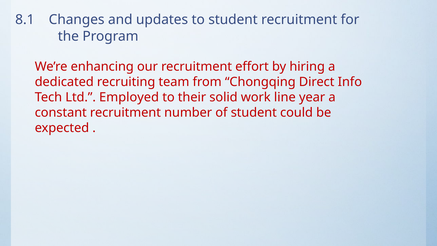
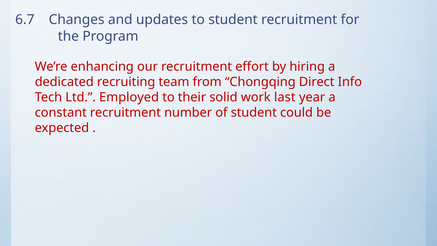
8.1: 8.1 -> 6.7
line: line -> last
